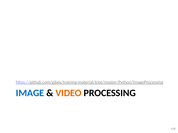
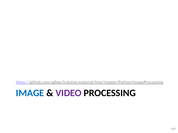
VIDEO colour: orange -> purple
